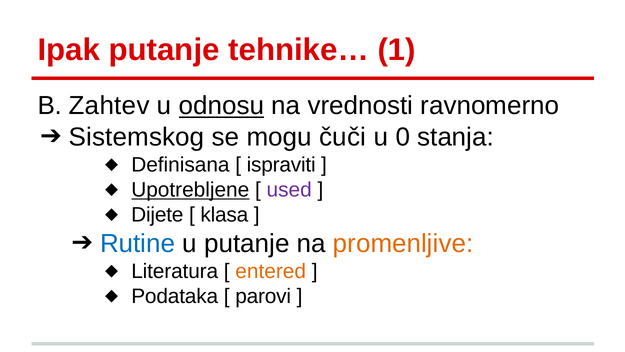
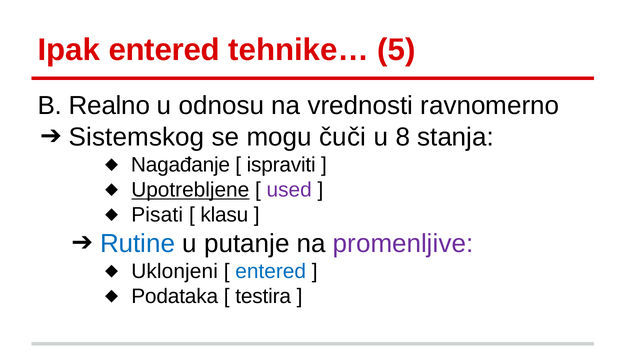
Ipak putanje: putanje -> entered
1: 1 -> 5
Zahtev: Zahtev -> Realno
odnosu underline: present -> none
0: 0 -> 8
Definisana: Definisana -> Nagađanje
Dijete: Dijete -> Pisati
klasa: klasa -> klasu
promenljive colour: orange -> purple
Literatura: Literatura -> Uklonjeni
entered at (271, 271) colour: orange -> blue
parovi: parovi -> testira
